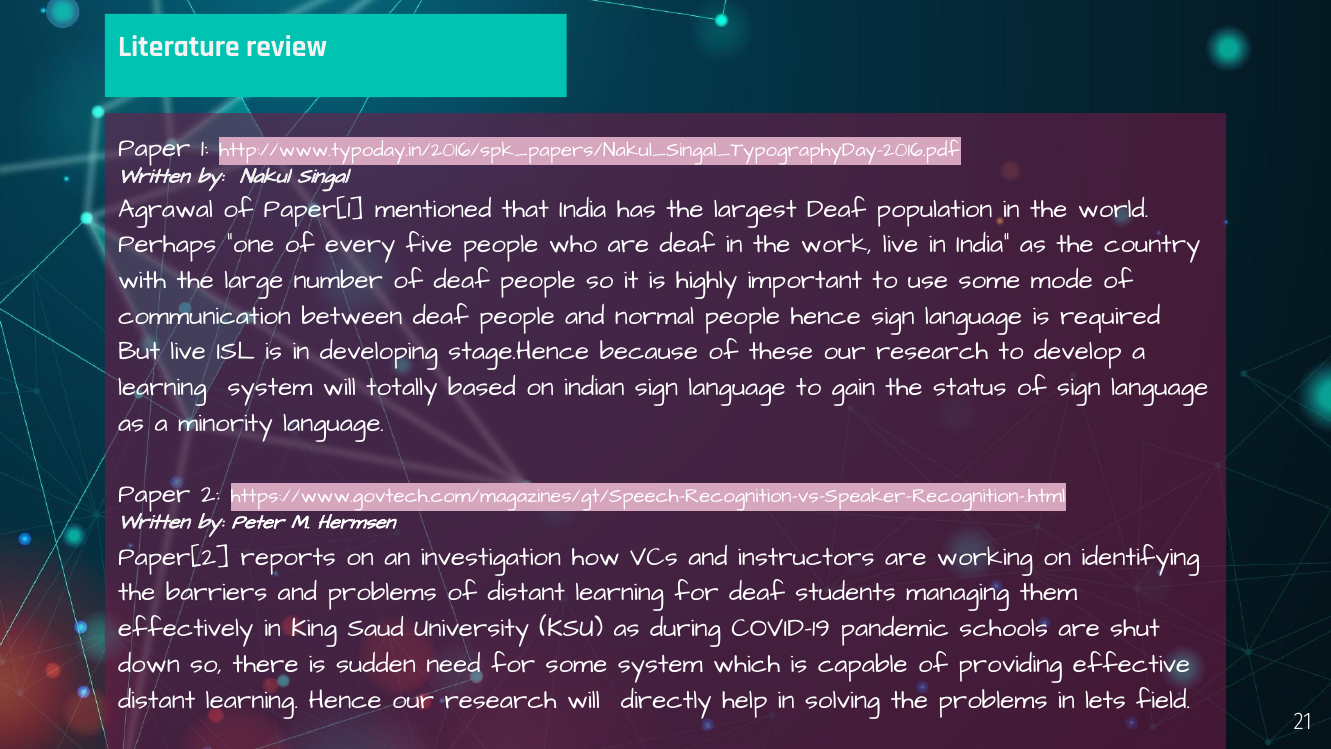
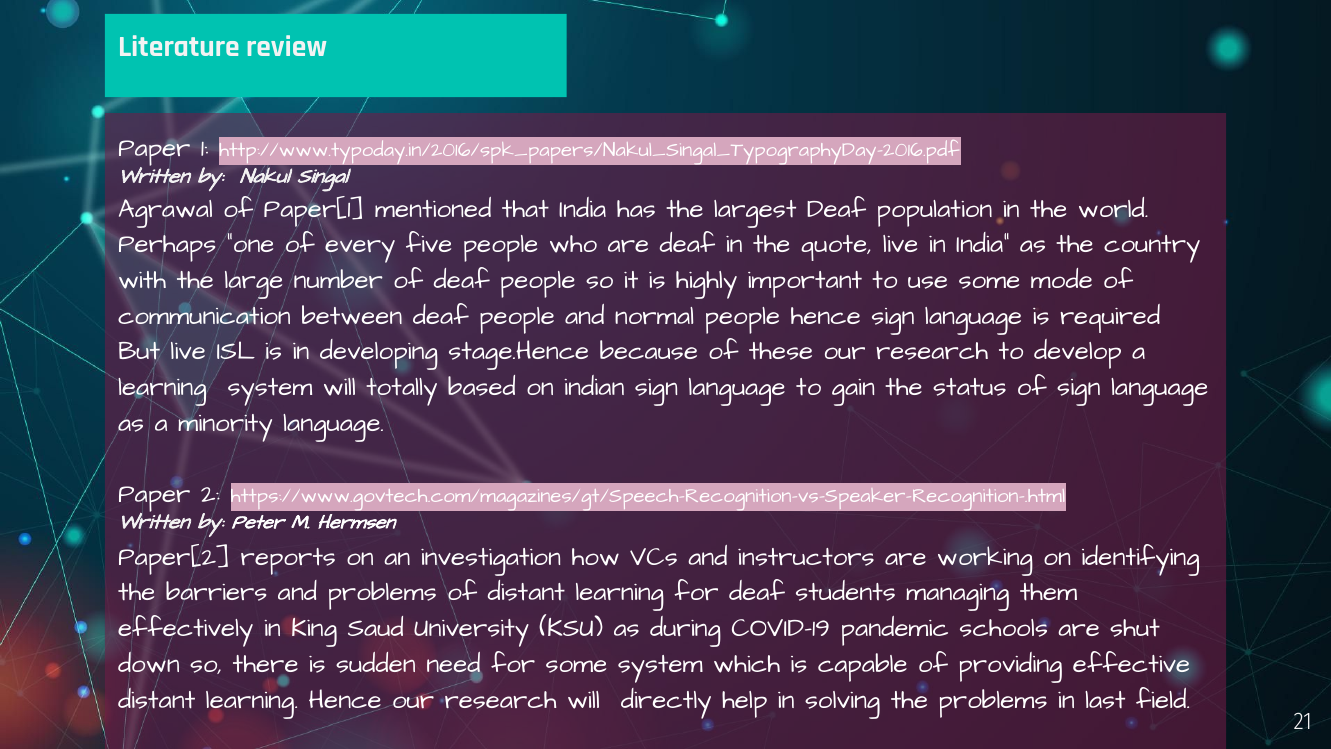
work: work -> quote
lets: lets -> last
